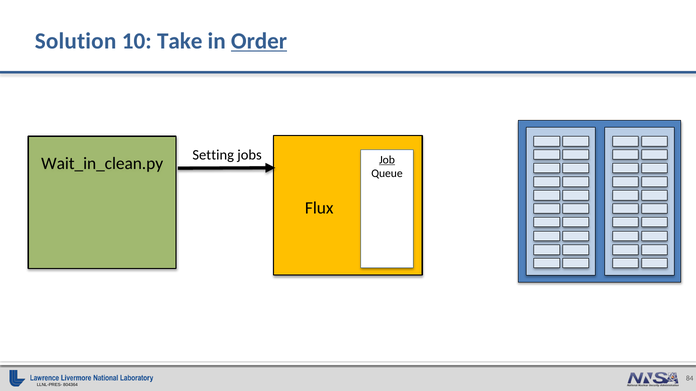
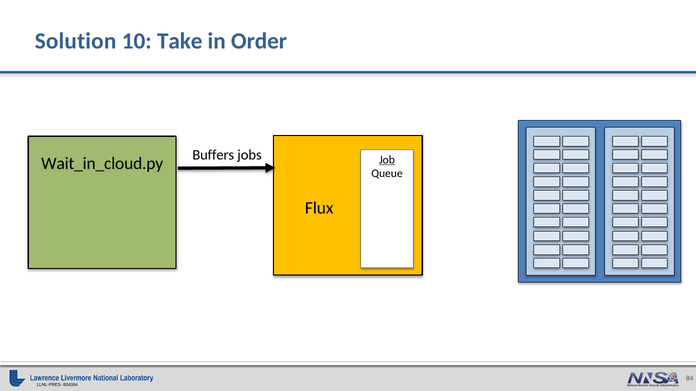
Order underline: present -> none
Setting: Setting -> Buffers
Wait_in_clean.py: Wait_in_clean.py -> Wait_in_cloud.py
